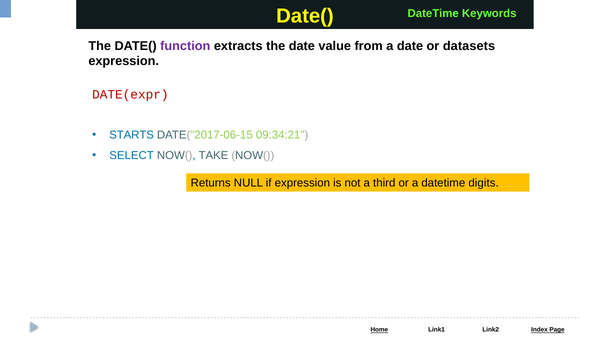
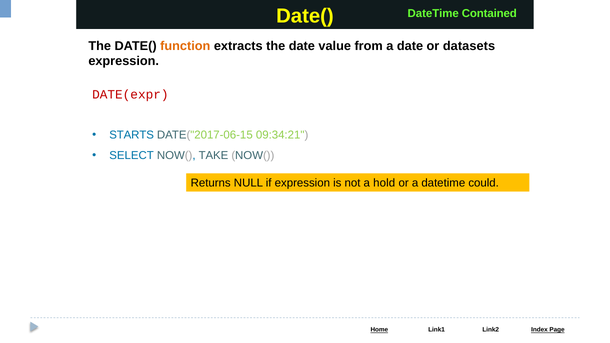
Keywords: Keywords -> Contained
function colour: purple -> orange
third: third -> hold
digits: digits -> could
